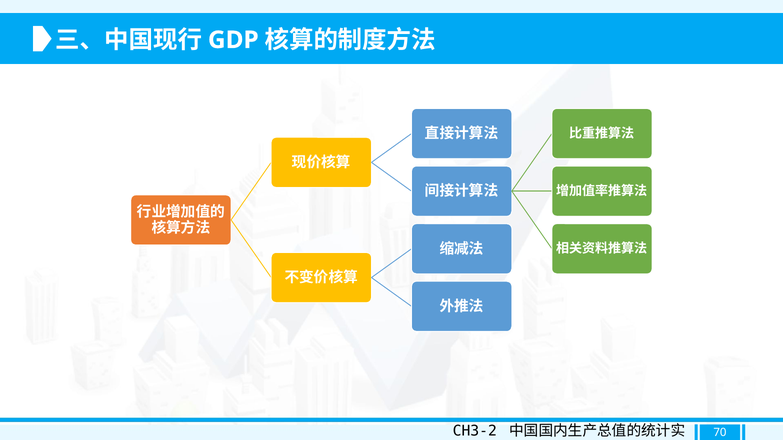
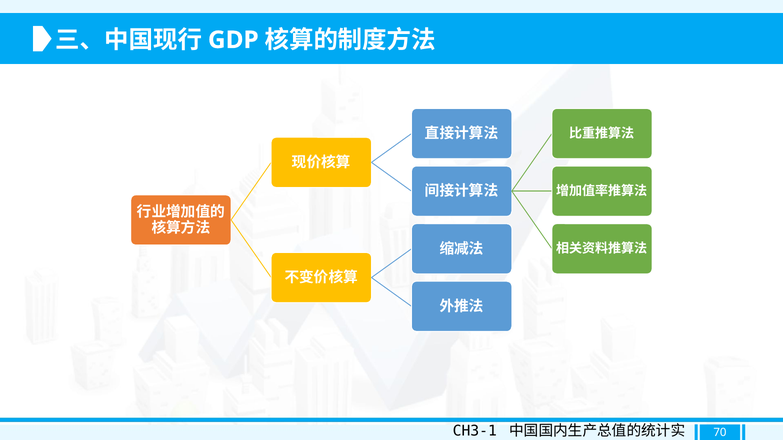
CH3-2: CH3-2 -> CH3-1
